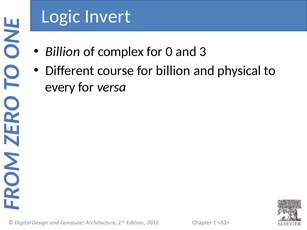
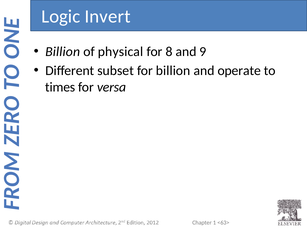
complex: complex -> physical
0: 0 -> 8
3: 3 -> 9
course: course -> subset
physical: physical -> operate
every: every -> times
